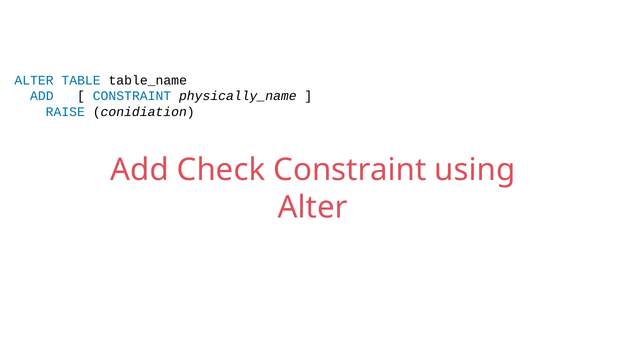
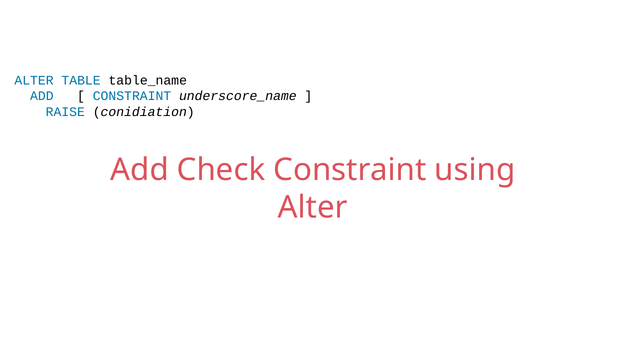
physically_name: physically_name -> underscore_name
